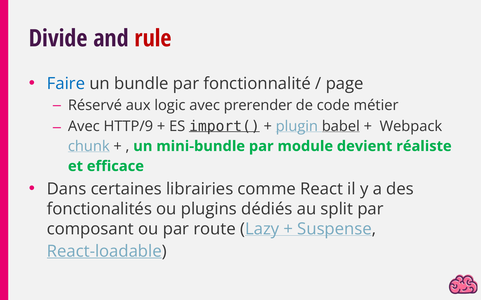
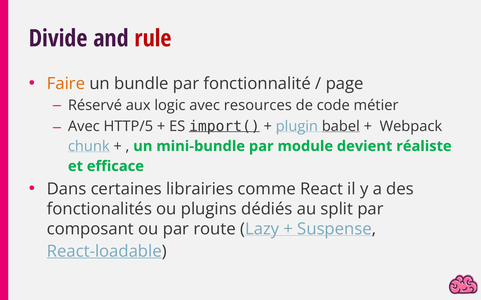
Faire colour: blue -> orange
prerender: prerender -> resources
HTTP/9: HTTP/9 -> HTTP/5
